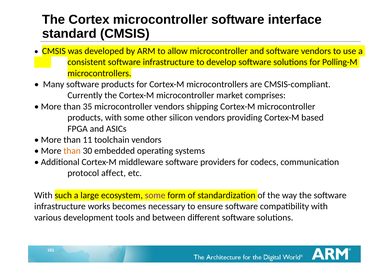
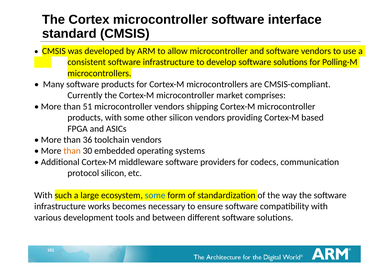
35: 35 -> 51
11: 11 -> 36
protocol affect: affect -> silicon
some at (155, 195) colour: purple -> blue
